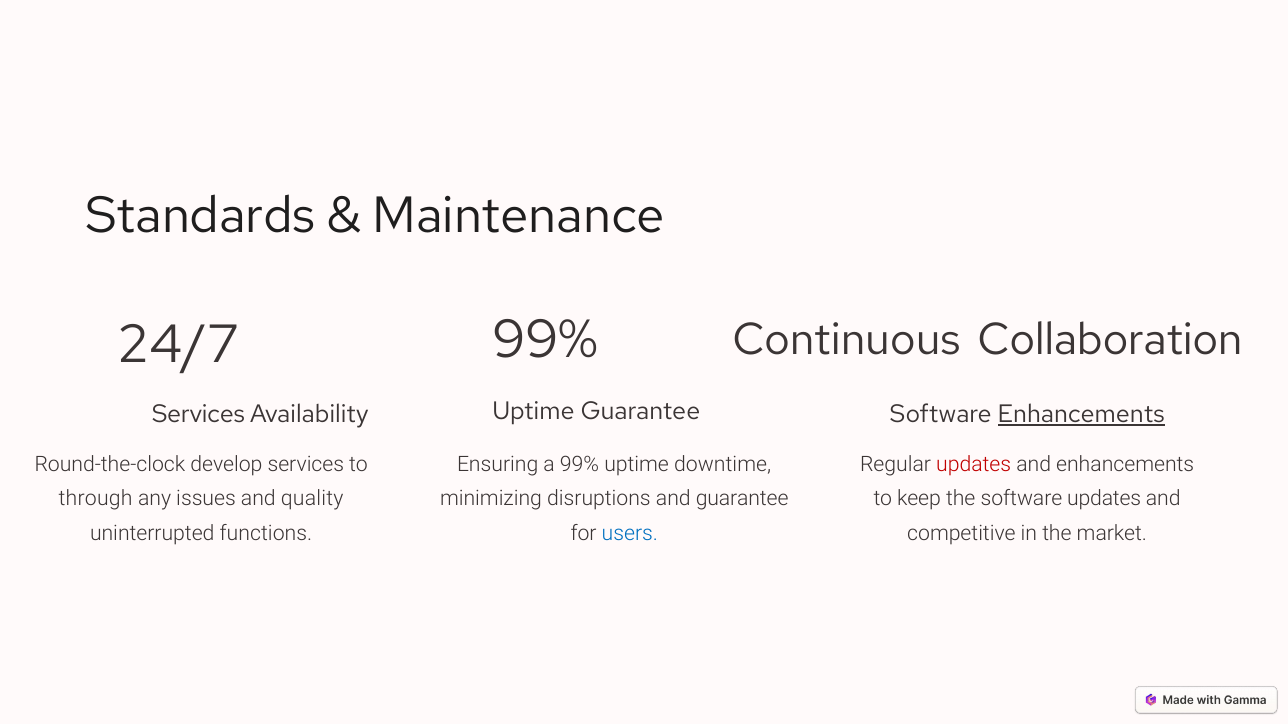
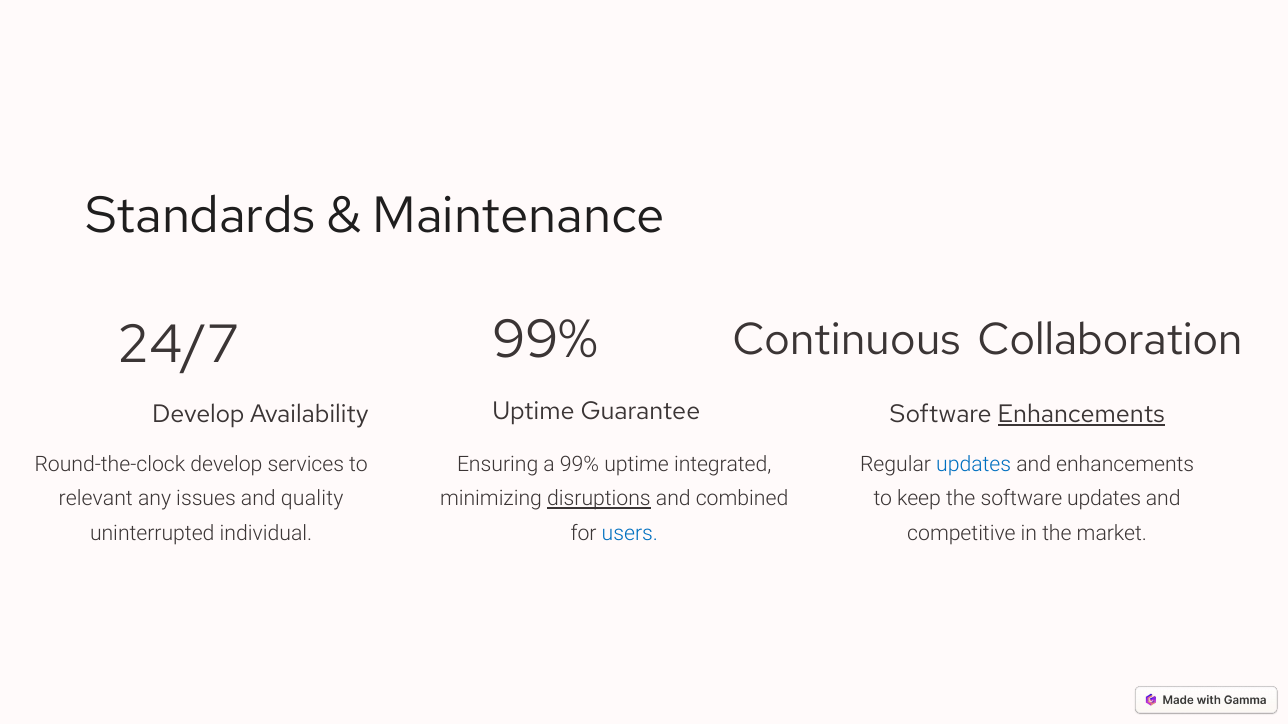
Services at (198, 415): Services -> Develop
downtime: downtime -> integrated
updates at (974, 465) colour: red -> blue
through: through -> relevant
disruptions underline: none -> present
and guarantee: guarantee -> combined
functions: functions -> individual
